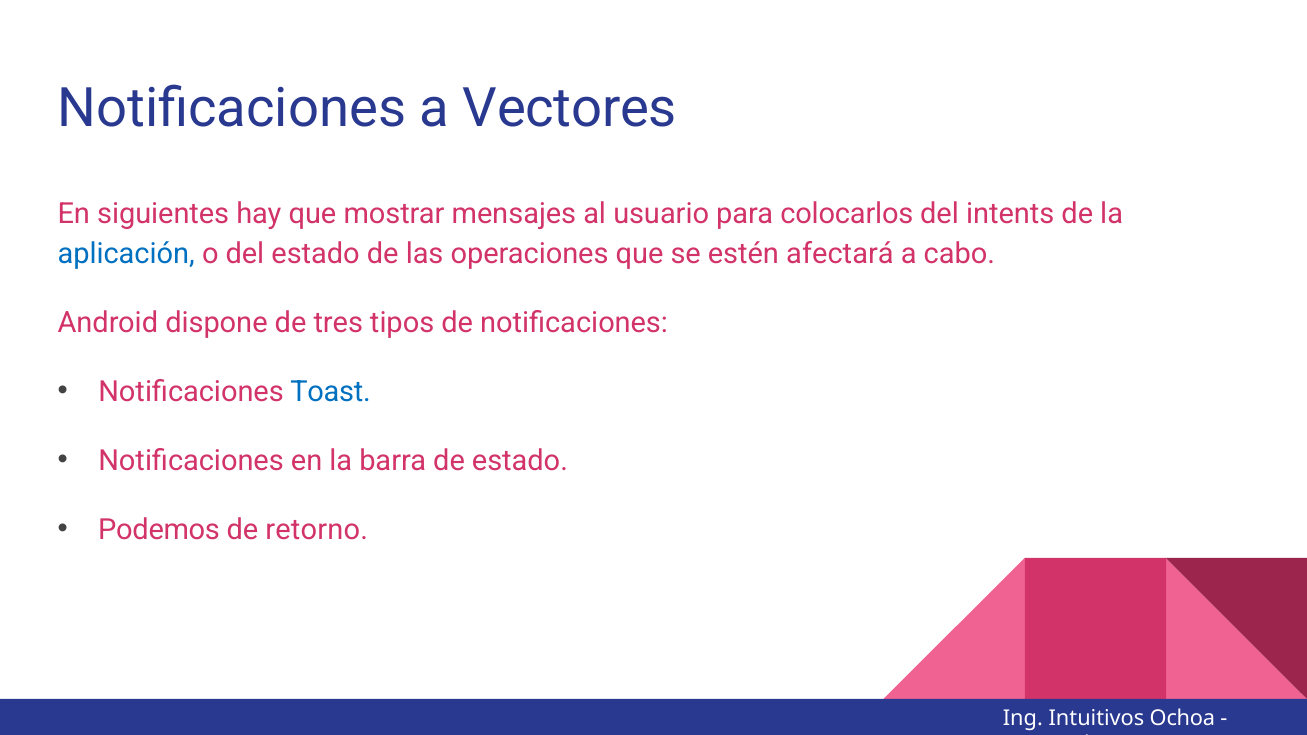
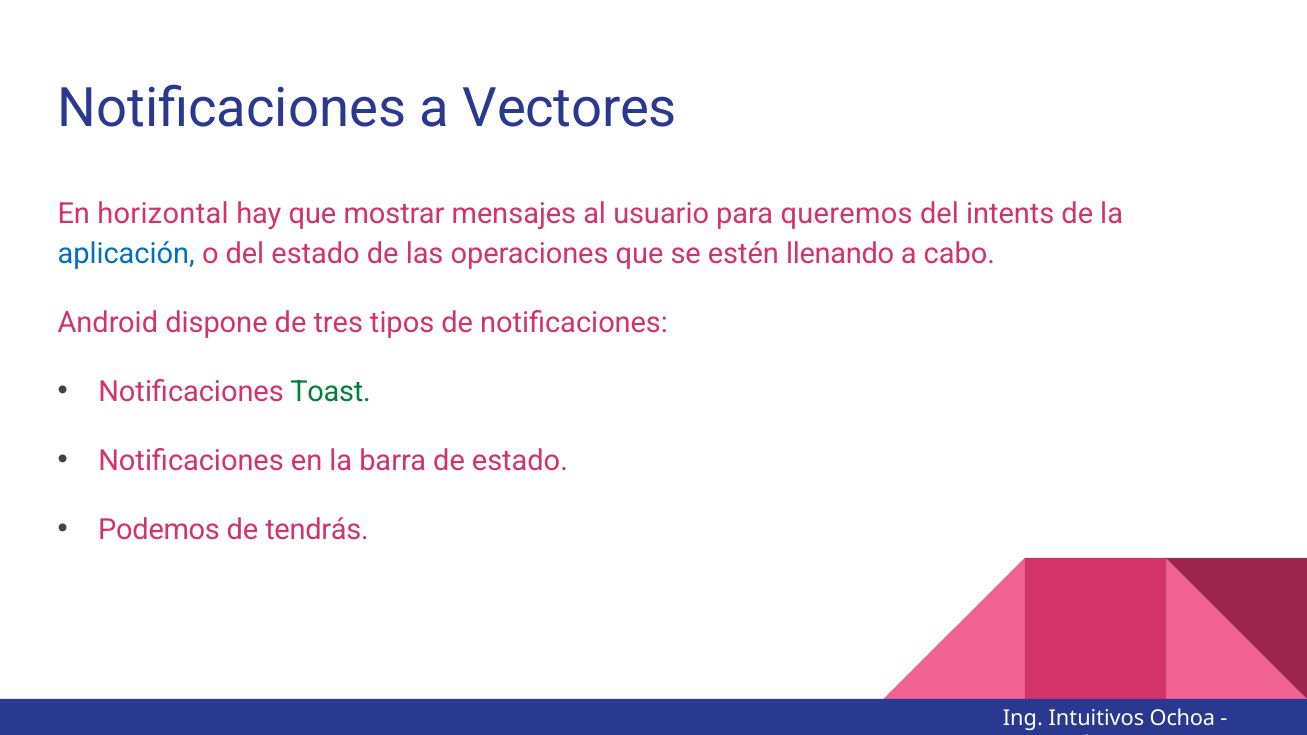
siguientes: siguientes -> horizontal
colocarlos: colocarlos -> queremos
afectará: afectará -> llenando
Toast colour: blue -> green
retorno: retorno -> tendrás
